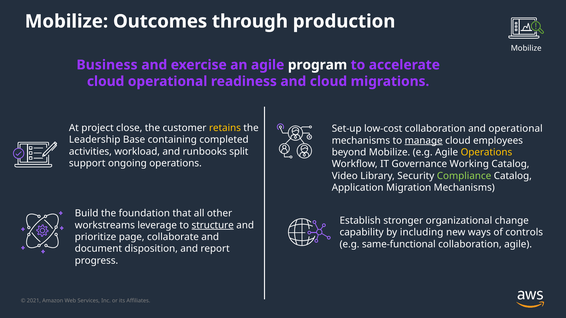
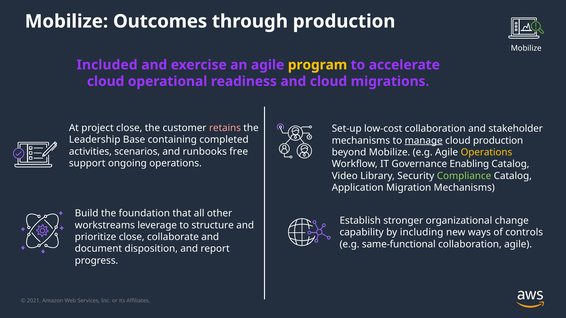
Business: Business -> Included
program colour: white -> yellow
retains colour: yellow -> pink
and operational: operational -> stakeholder
cloud employees: employees -> production
workload: workload -> scenarios
split: split -> free
Working: Working -> Enabling
structure underline: present -> none
prioritize page: page -> close
